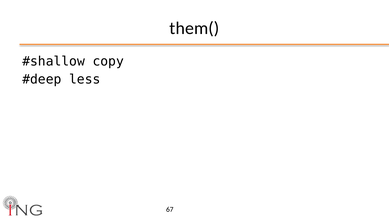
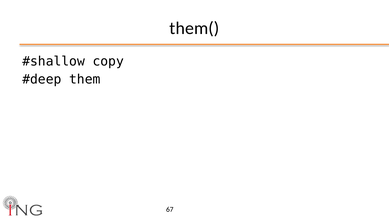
less: less -> them
